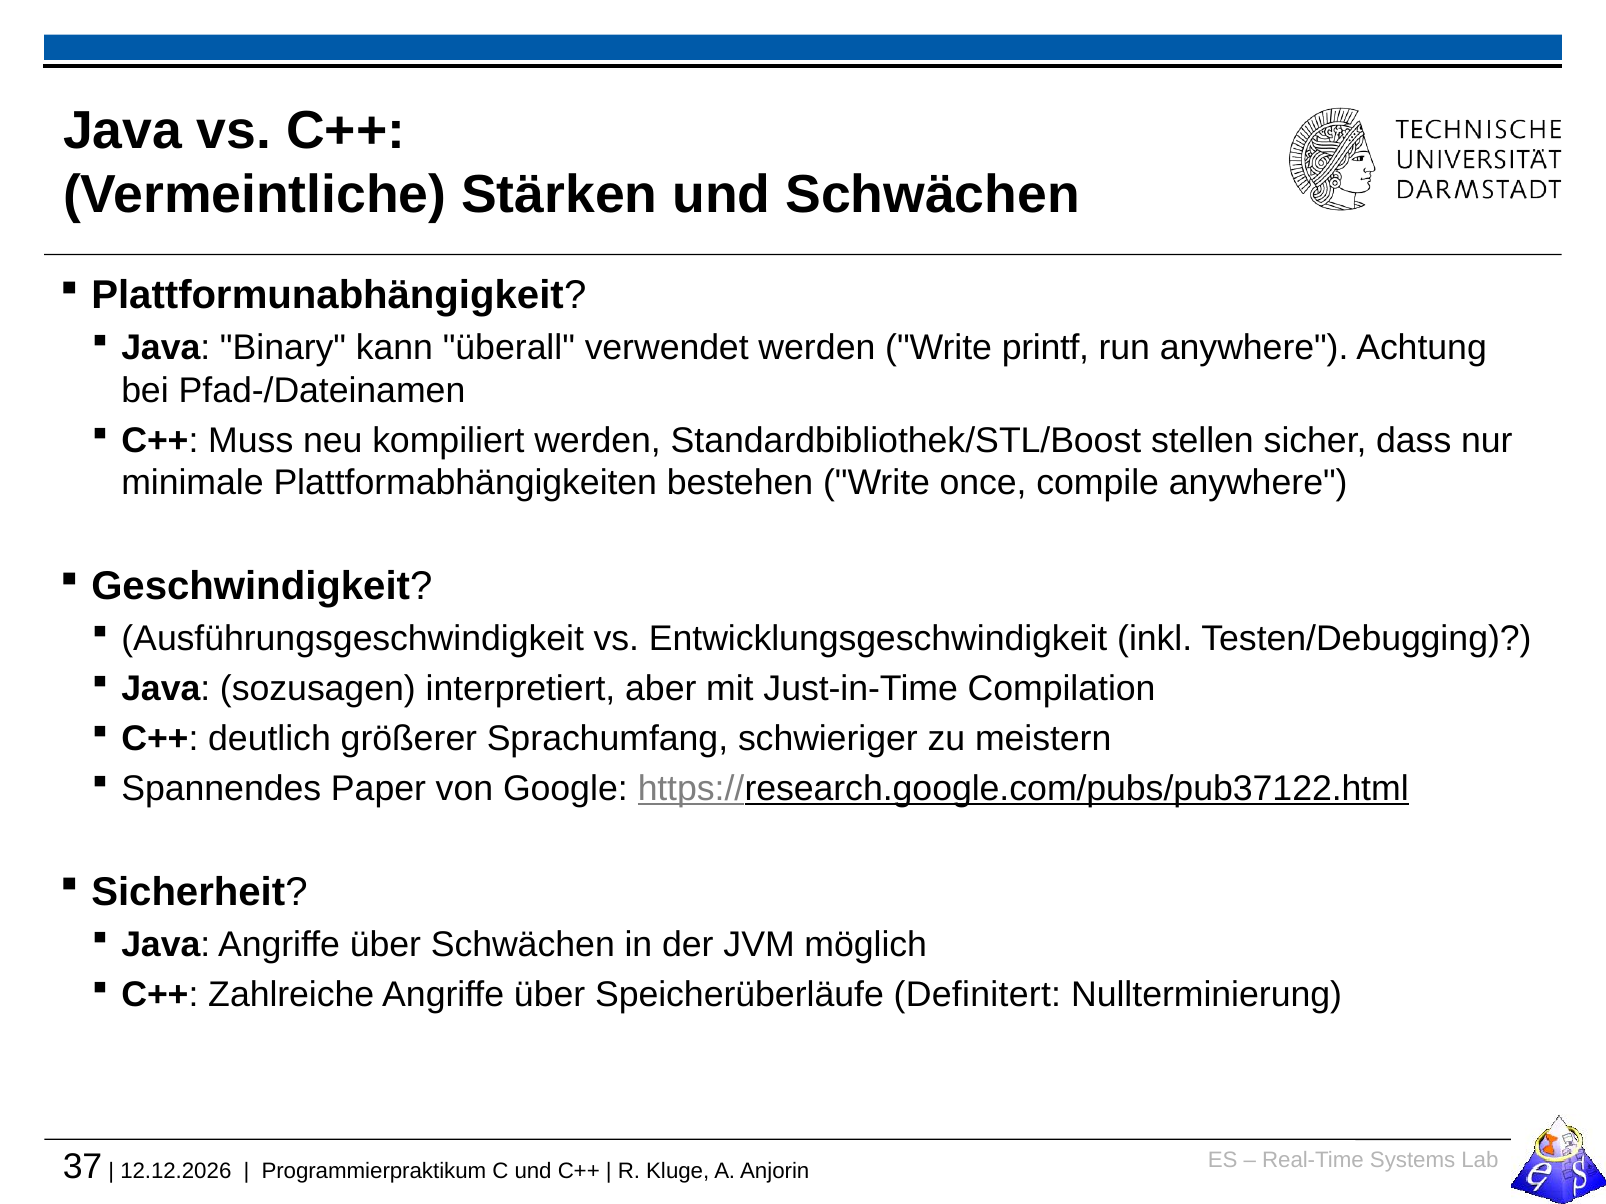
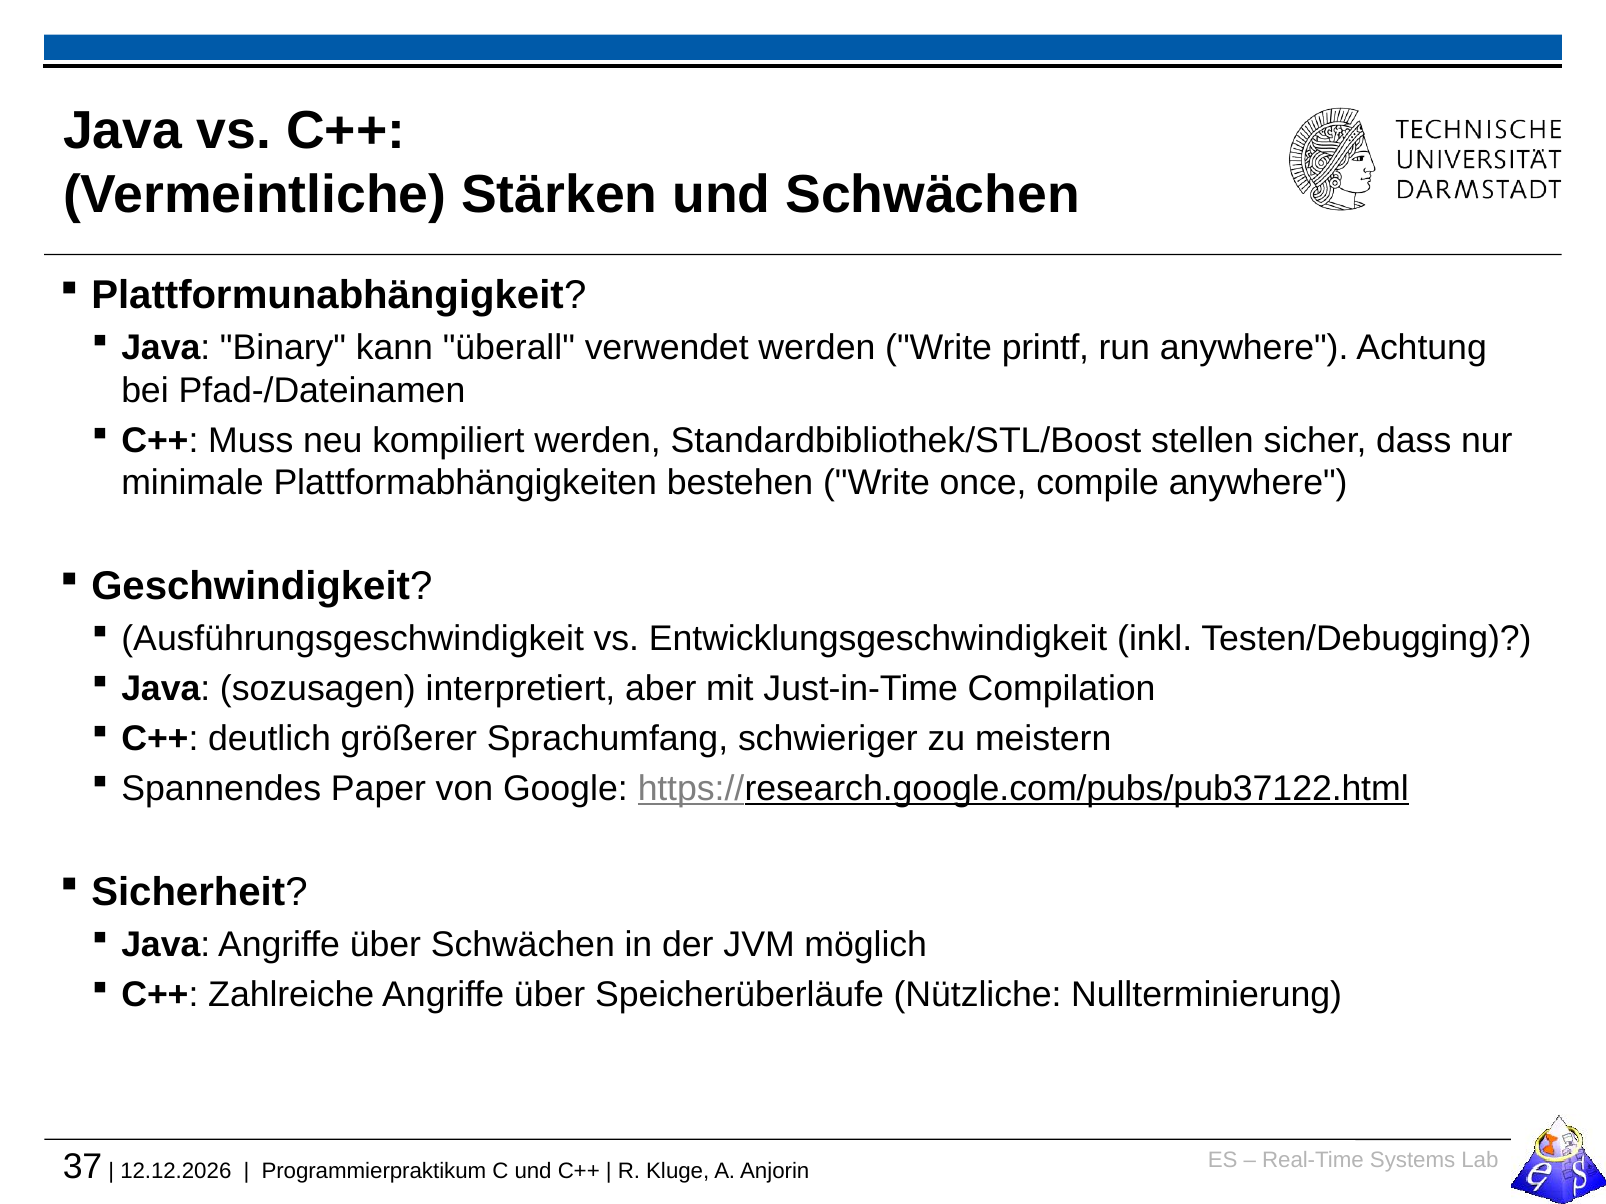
Definitert: Definitert -> Nützliche
